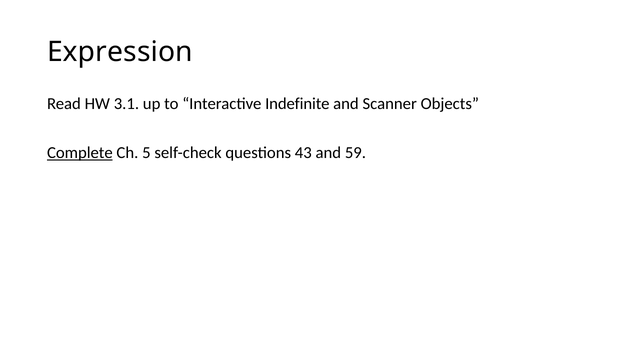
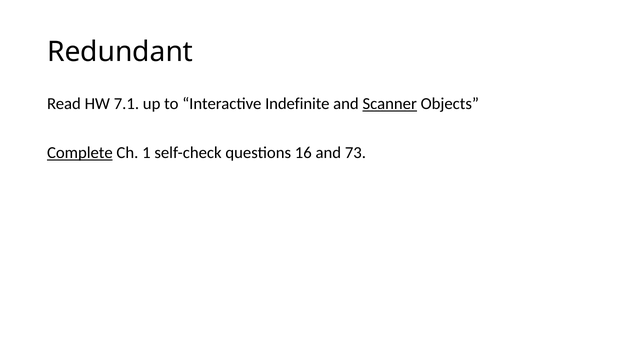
Expression: Expression -> Redundant
3.1: 3.1 -> 7.1
Scanner underline: none -> present
5: 5 -> 1
43: 43 -> 16
59: 59 -> 73
